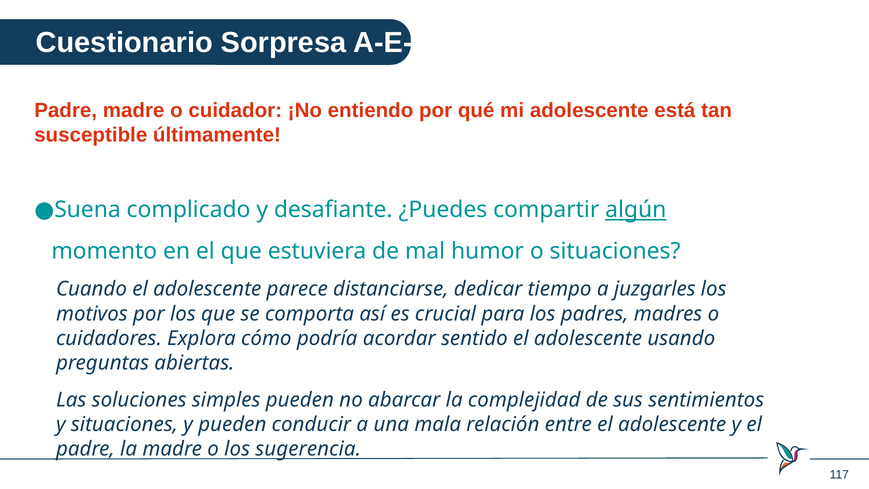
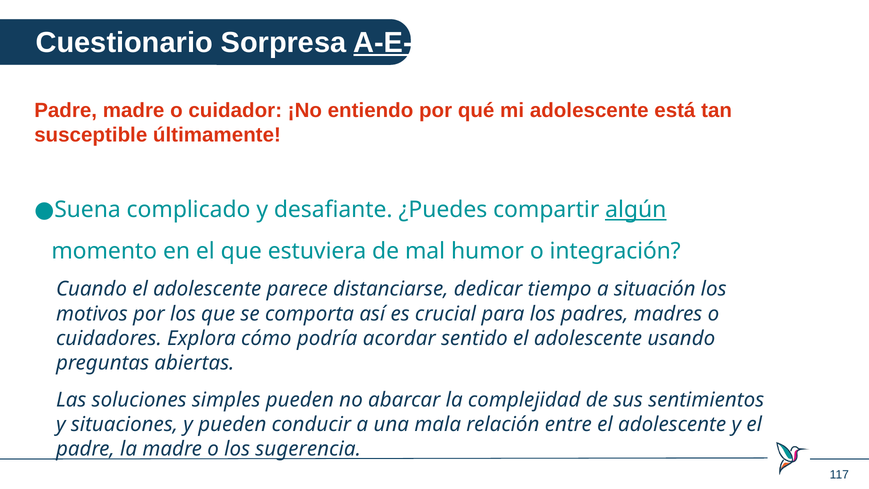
A-E-C-P underline: none -> present
o situaciones: situaciones -> integración
juzgarles: juzgarles -> situación
